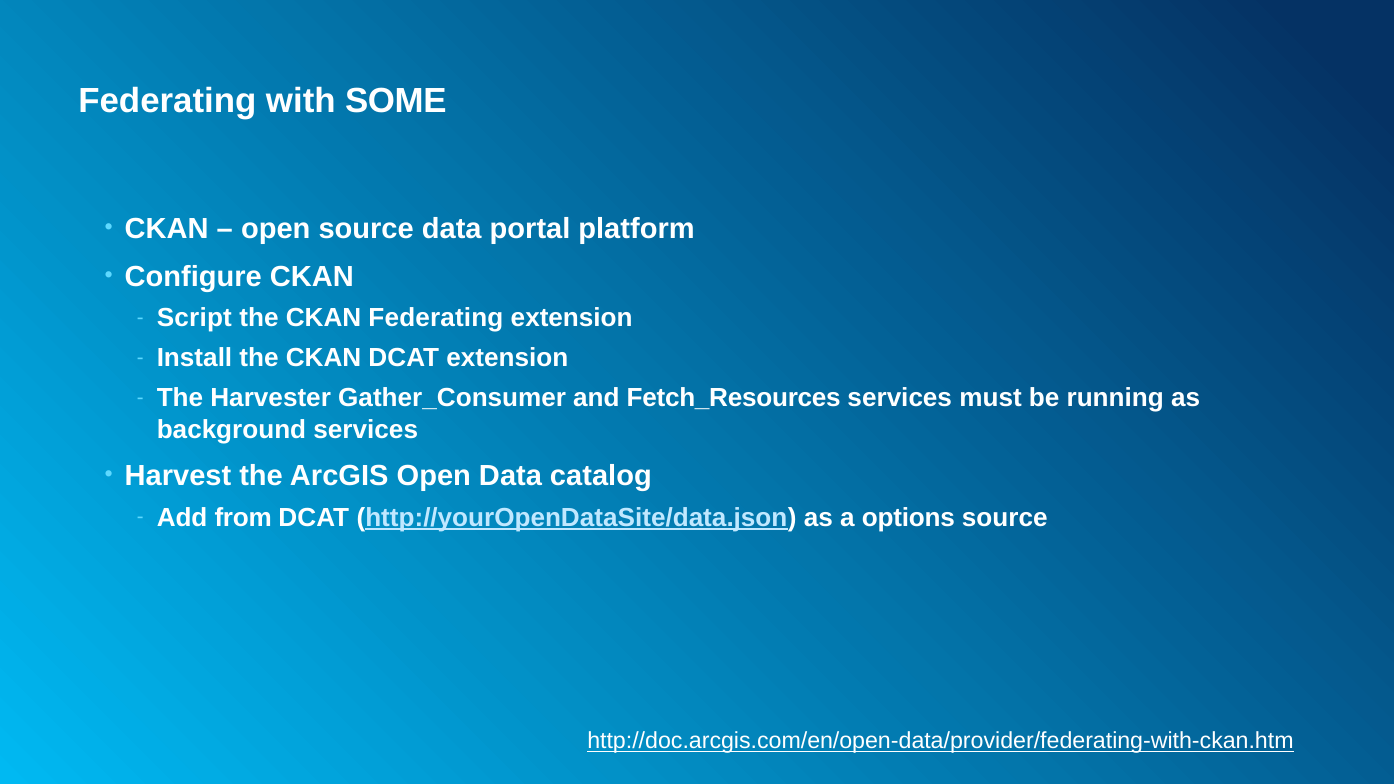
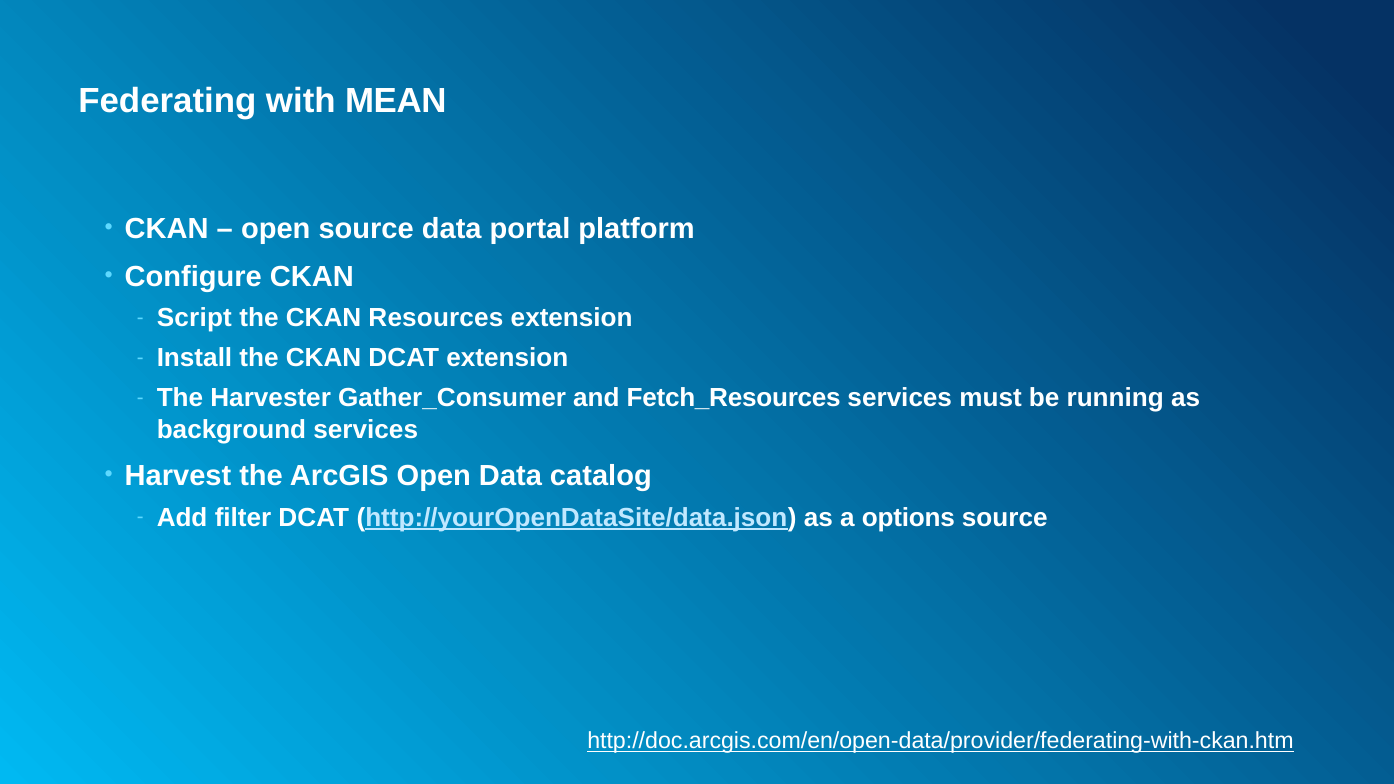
SOME: SOME -> MEAN
CKAN Federating: Federating -> Resources
from: from -> filter
